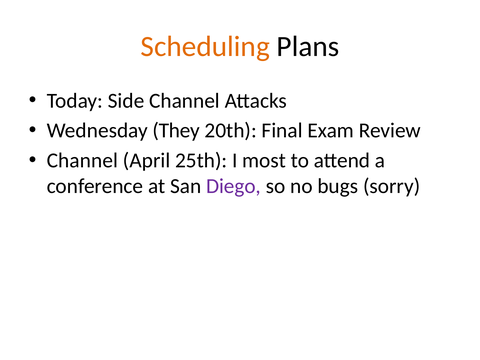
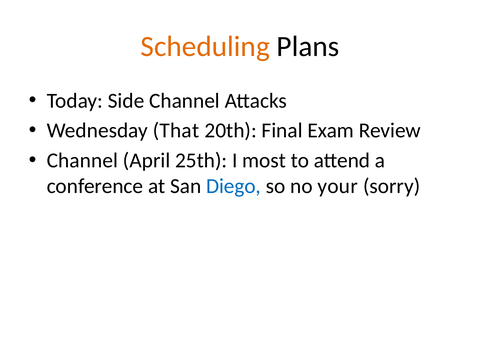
They: They -> That
Diego colour: purple -> blue
bugs: bugs -> your
